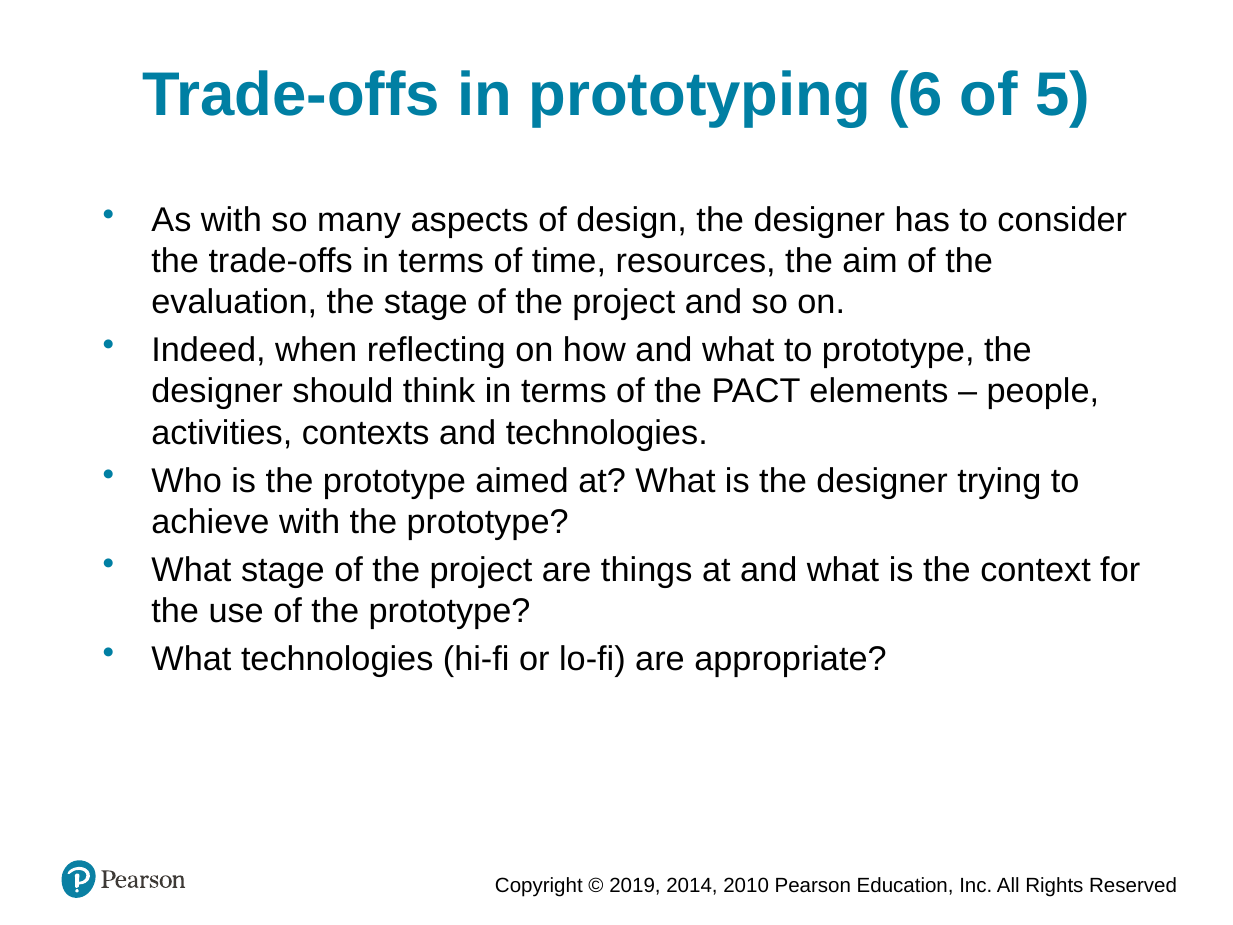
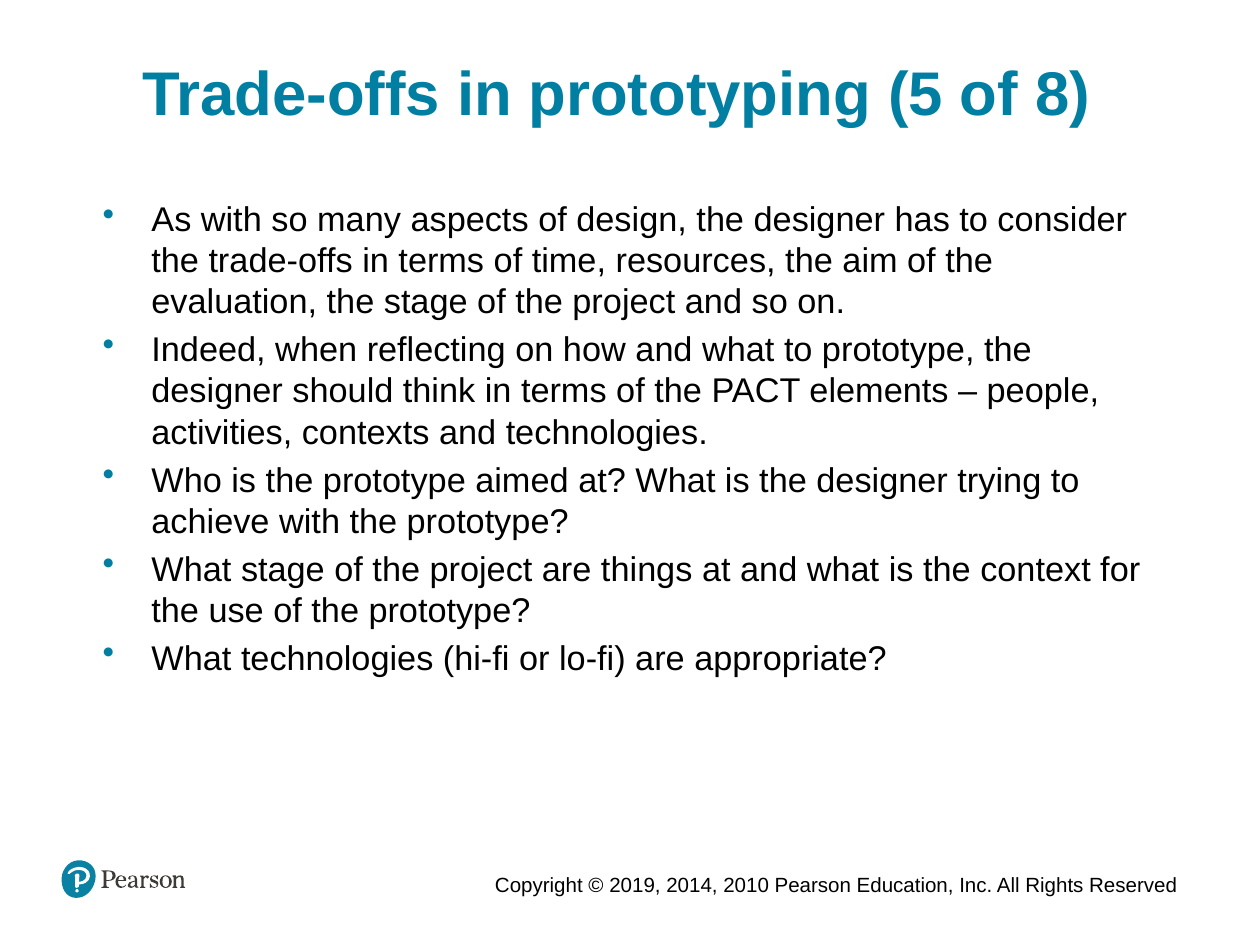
6: 6 -> 5
5: 5 -> 8
